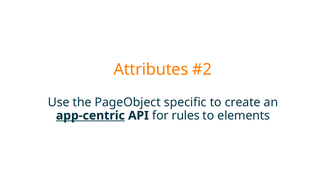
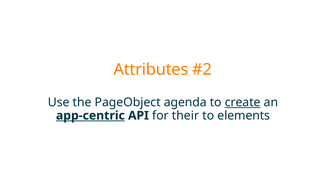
specific: specific -> agenda
create underline: none -> present
rules: rules -> their
